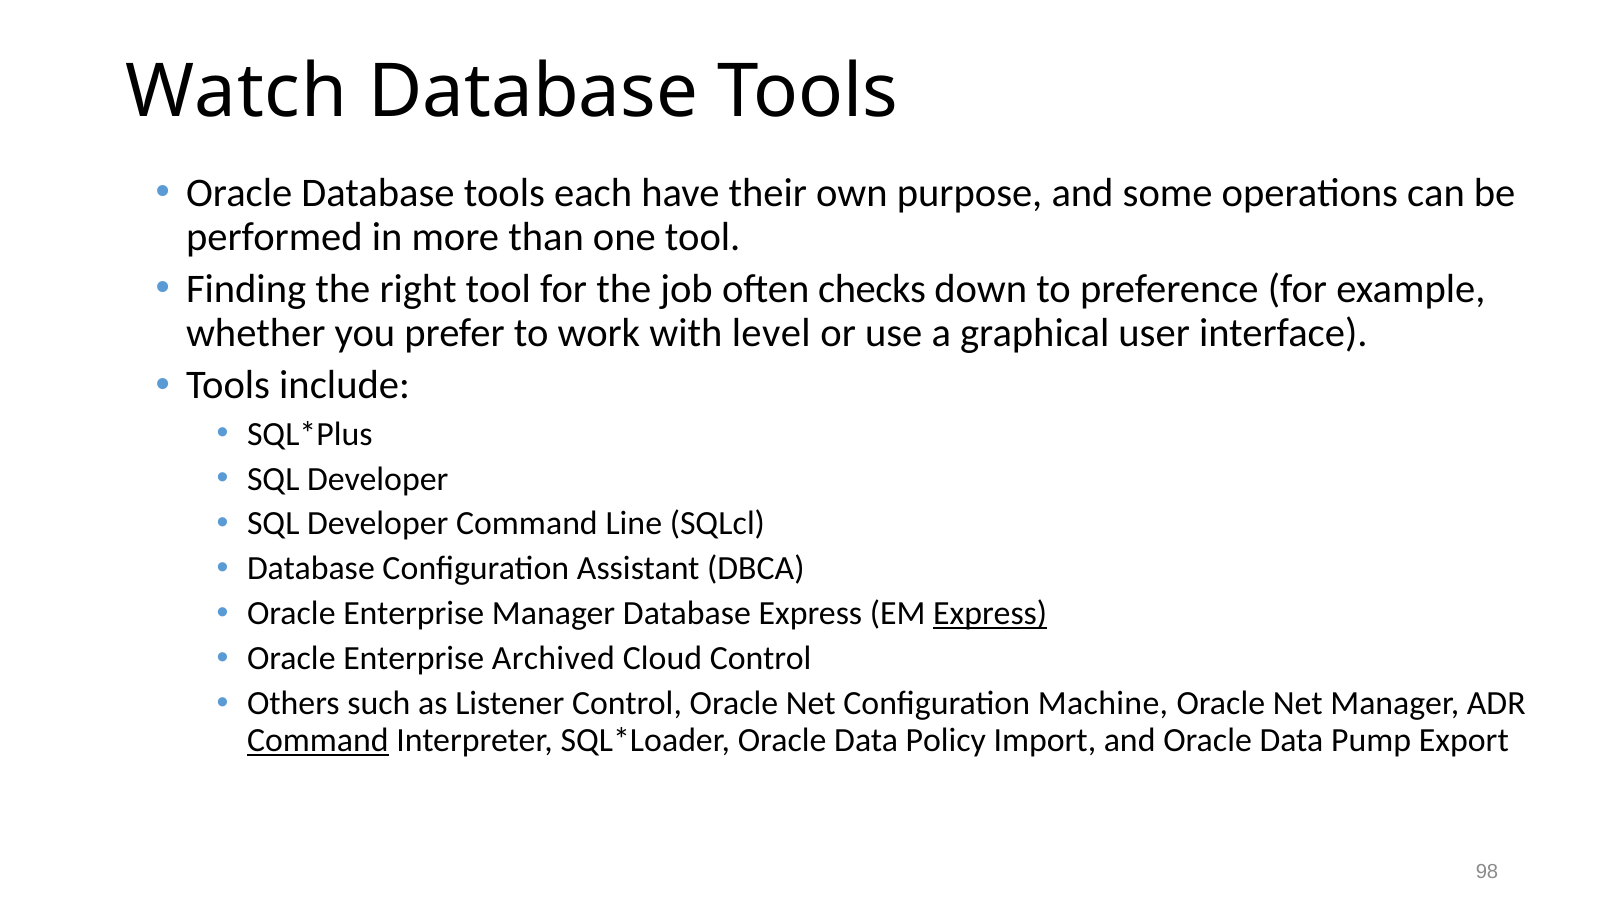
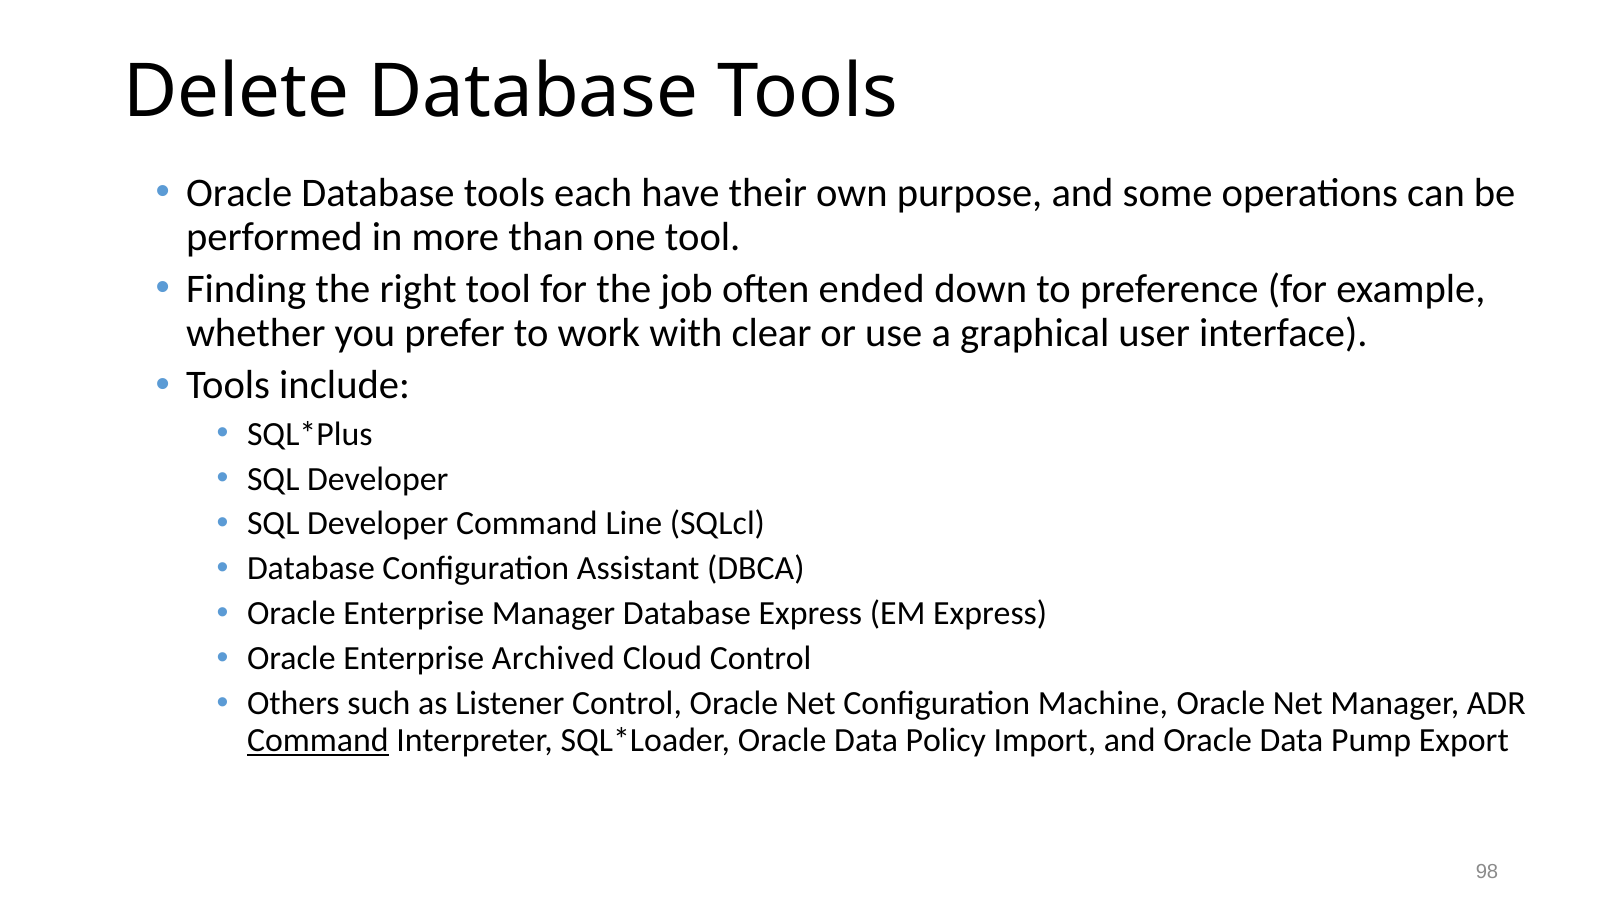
Watch: Watch -> Delete
checks: checks -> ended
level: level -> clear
Express at (990, 613) underline: present -> none
